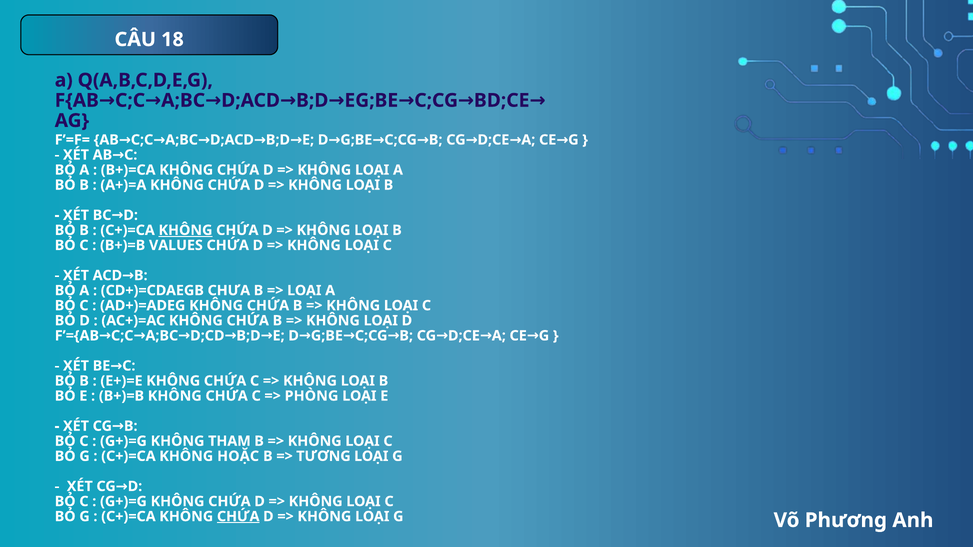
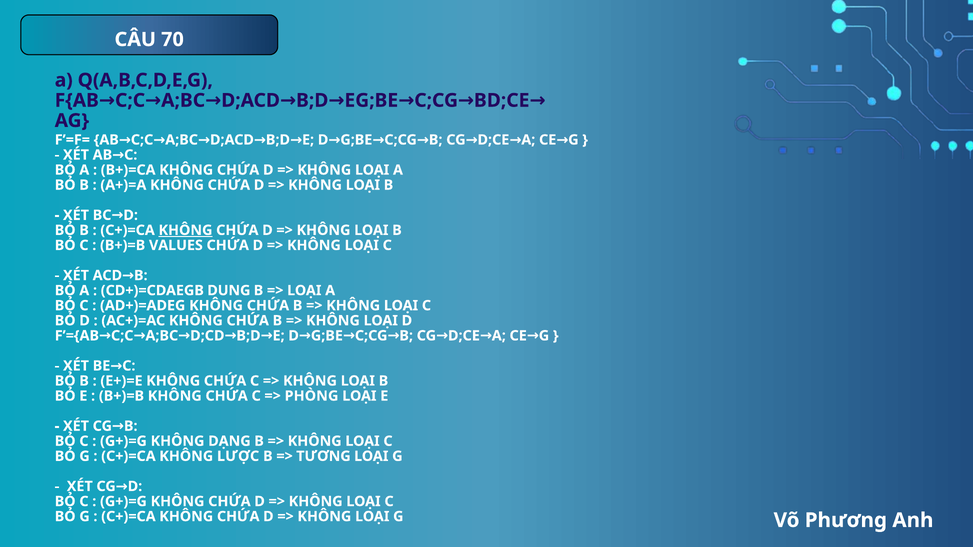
18: 18 -> 70
CHƯA: CHƯA -> DUNG
THAM: THAM -> DẠNG
HOẶC: HOẶC -> LƯỢC
CHỨA at (238, 517) underline: present -> none
